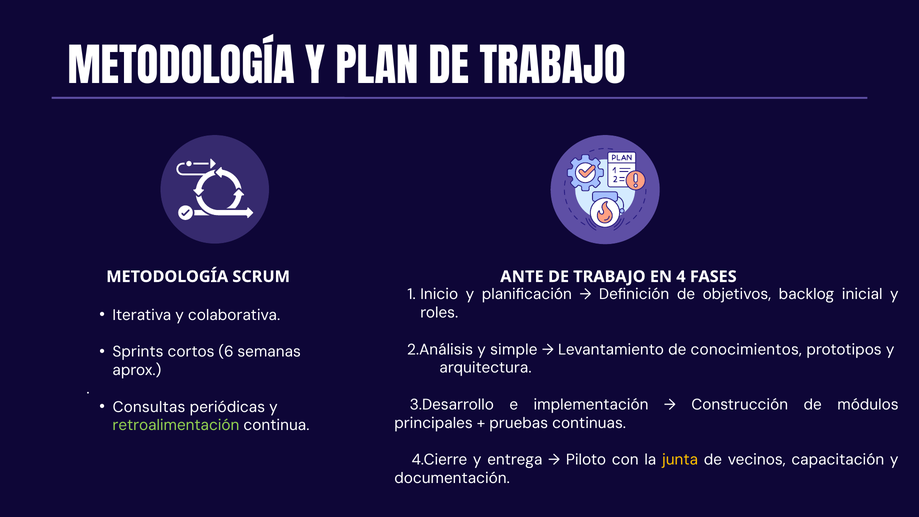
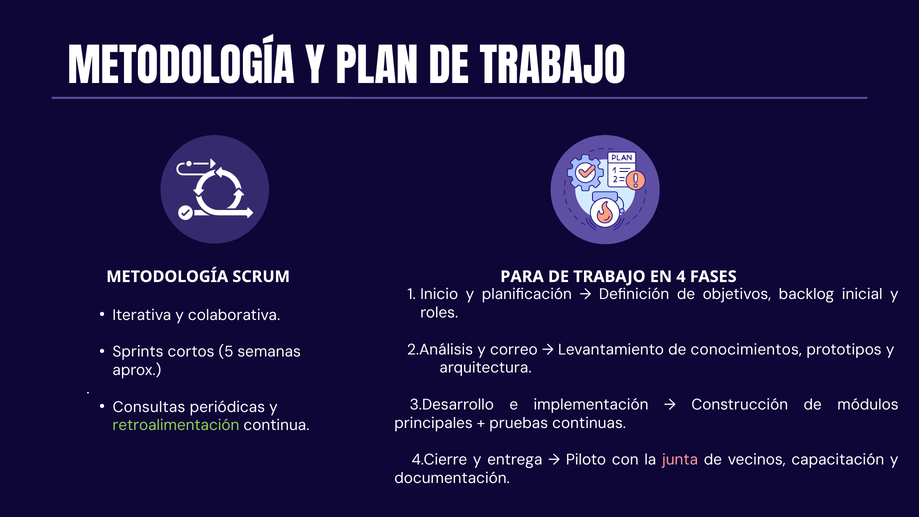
ANTE: ANTE -> PARA
6: 6 -> 5
simple: simple -> correo
junta colour: yellow -> pink
